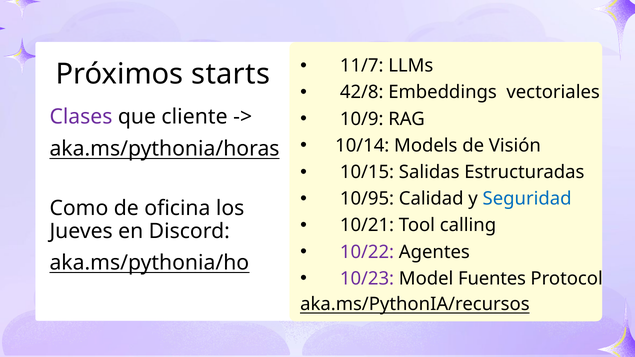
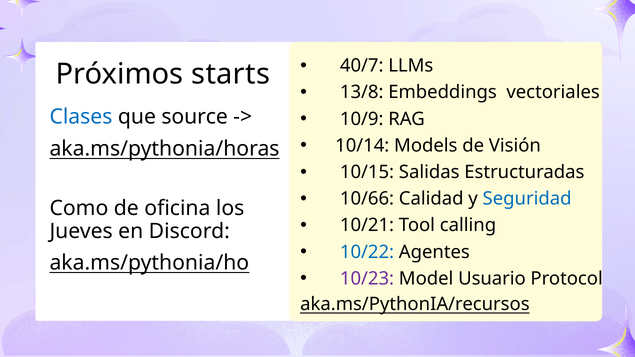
11/7: 11/7 -> 40/7
42/8: 42/8 -> 13/8
Clases colour: purple -> blue
cliente: cliente -> source
10/95: 10/95 -> 10/66
10/22 colour: purple -> blue
Fuentes: Fuentes -> Usuario
